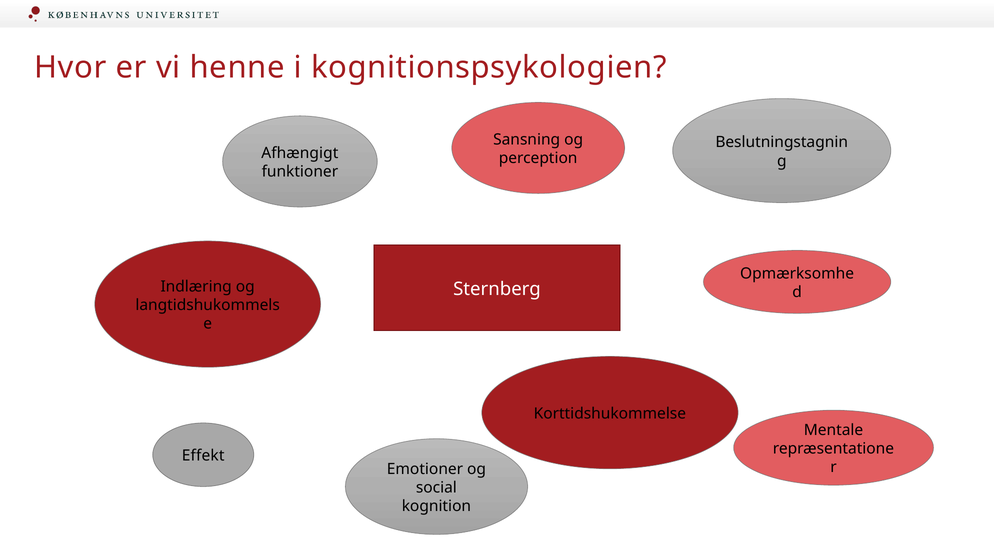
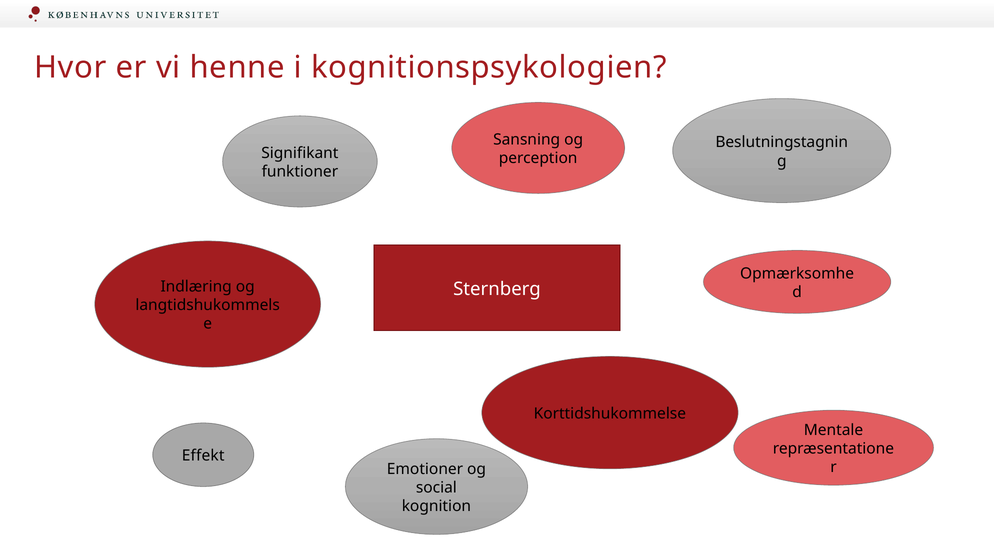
Afhængigt: Afhængigt -> Signifikant
